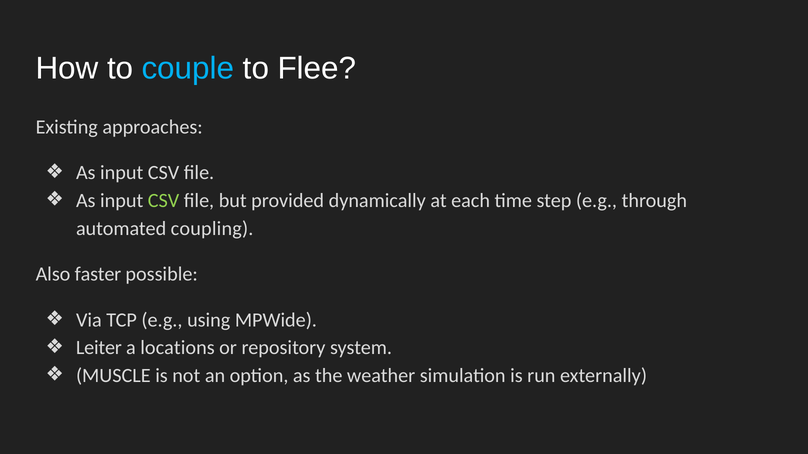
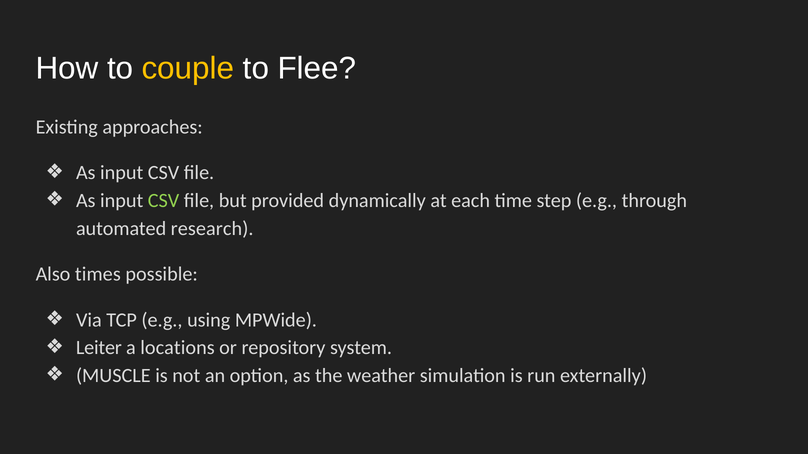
couple colour: light blue -> yellow
coupling: coupling -> research
faster: faster -> times
